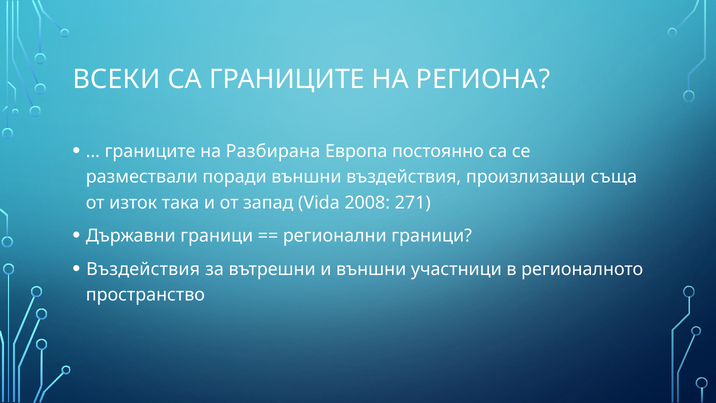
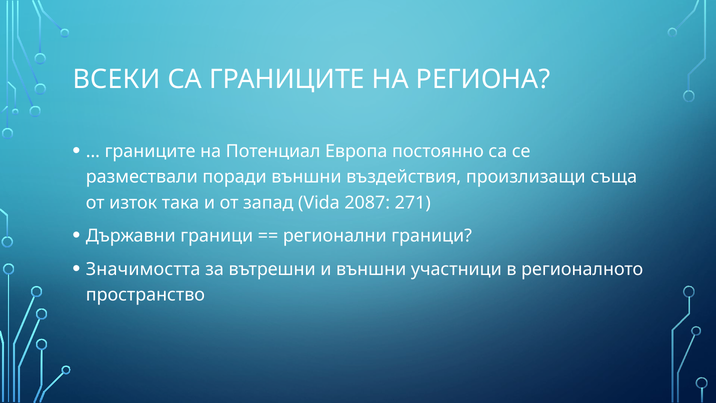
Разбирана: Разбирана -> Потенциал
2008: 2008 -> 2087
Въздействия at (143, 269): Въздействия -> Значимостта
